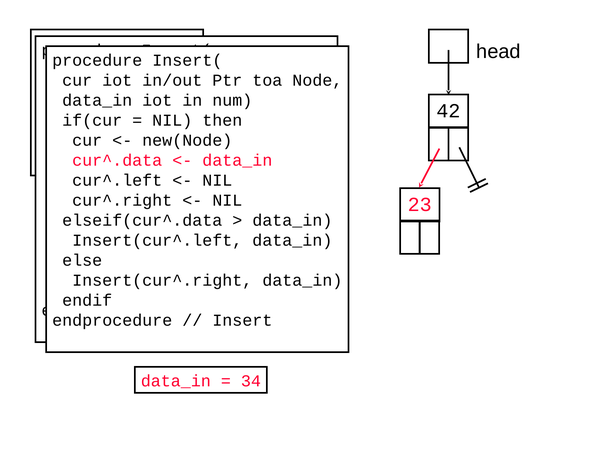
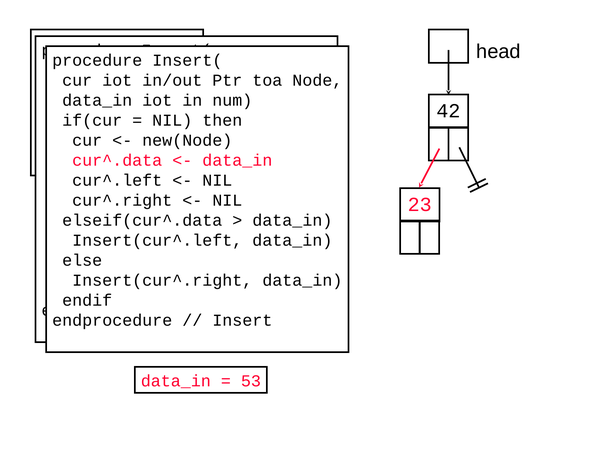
34: 34 -> 53
